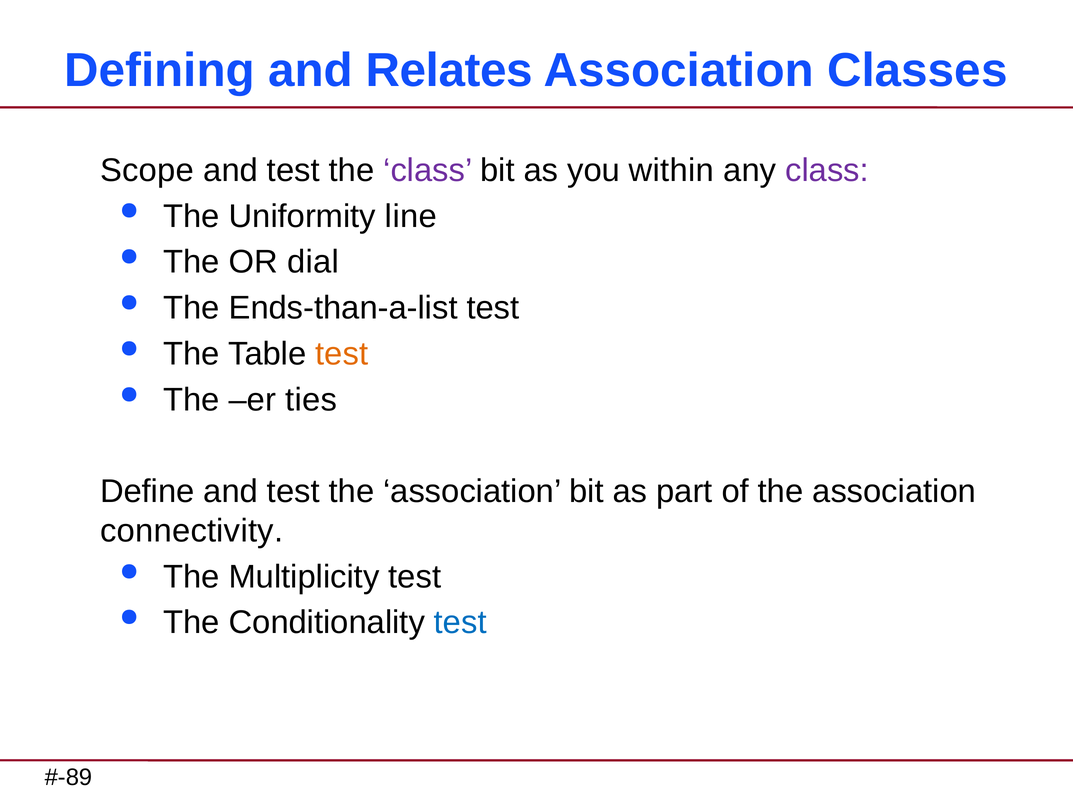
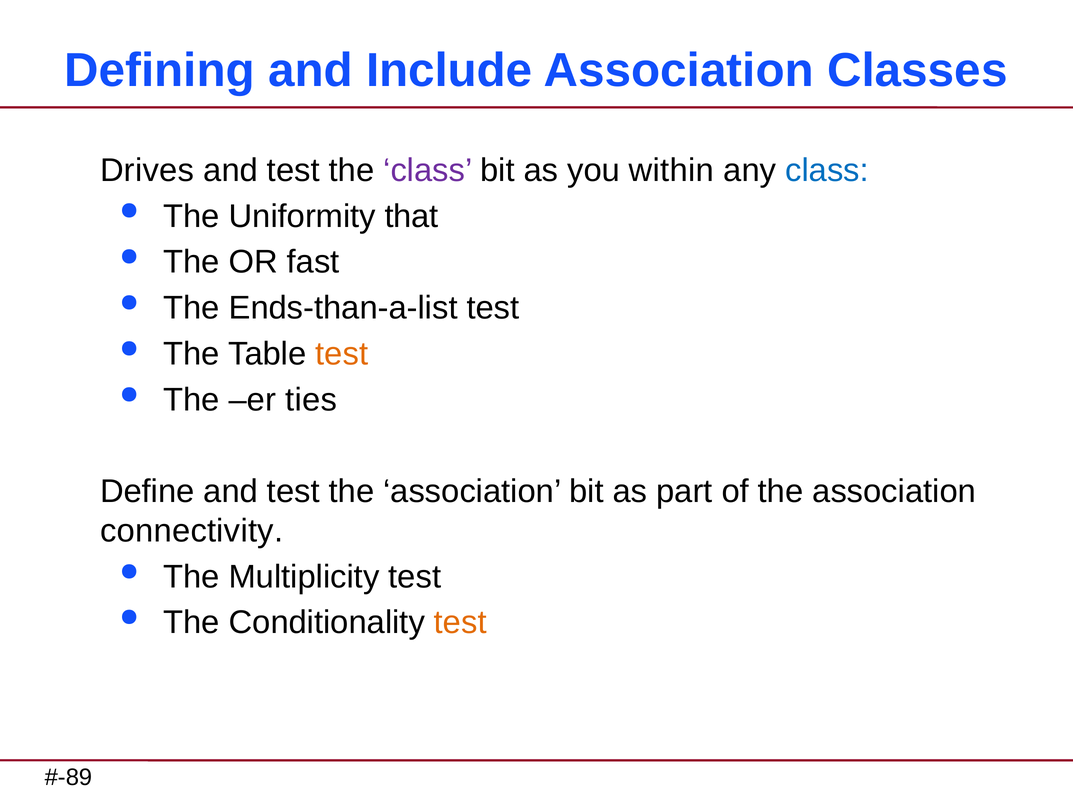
Relates: Relates -> Include
Scope: Scope -> Drives
class at (827, 170) colour: purple -> blue
line: line -> that
dial: dial -> fast
test at (460, 622) colour: blue -> orange
